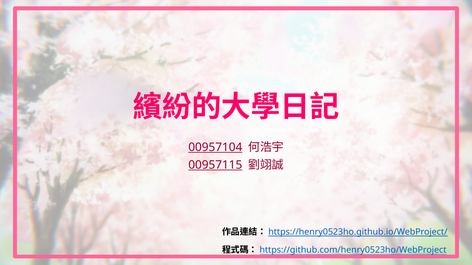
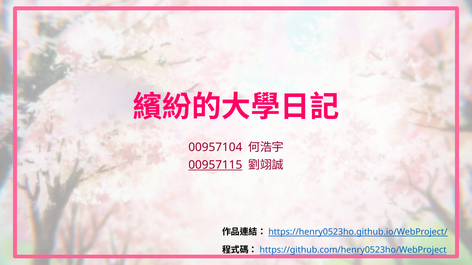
00957104 underline: present -> none
